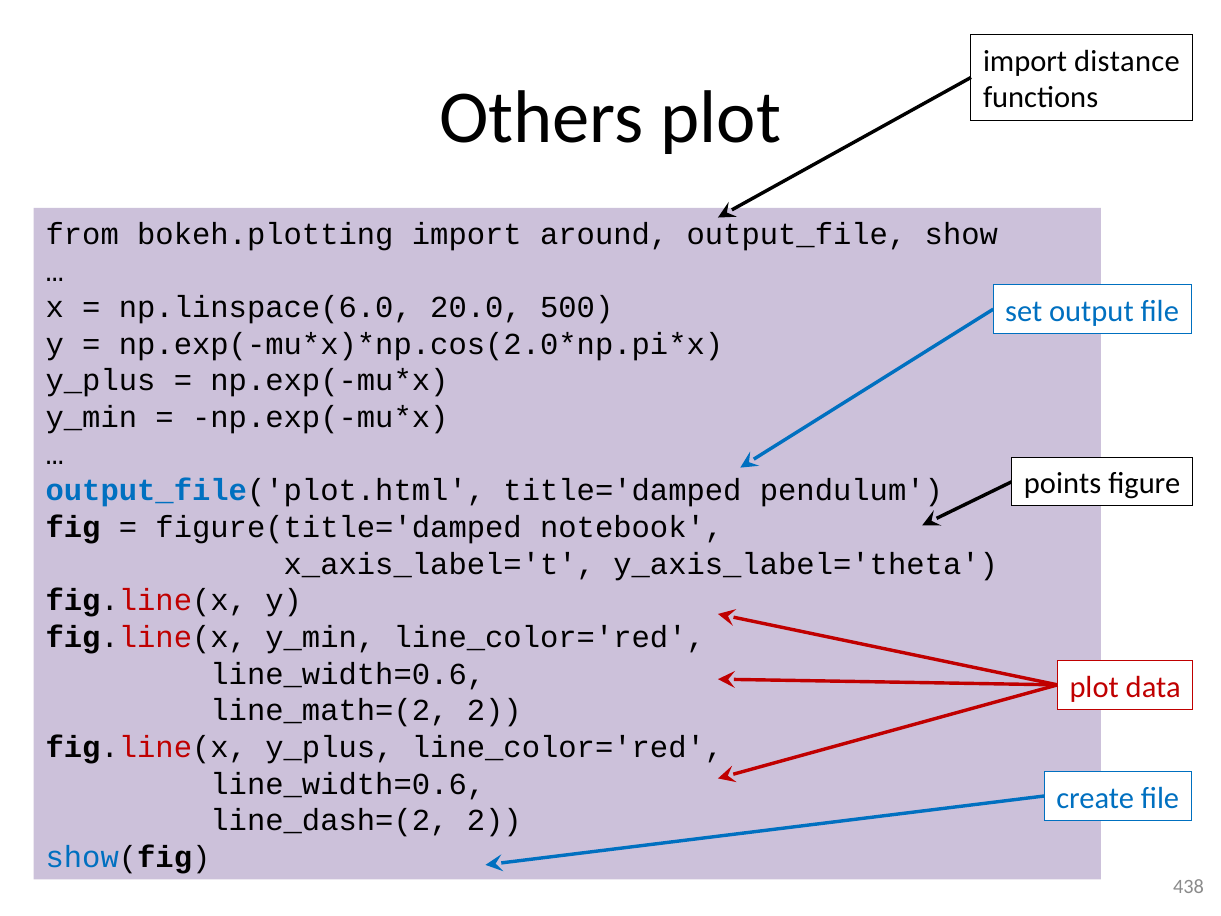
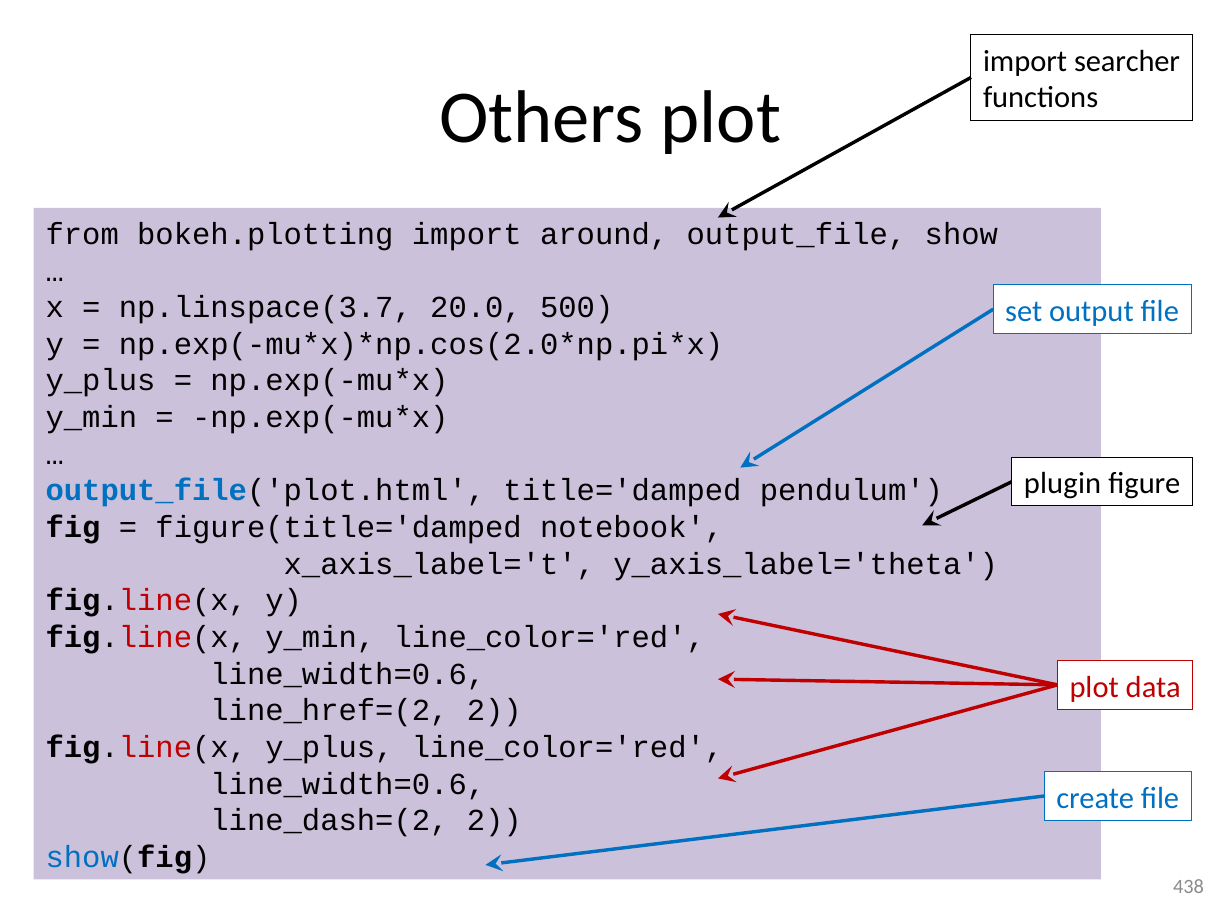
distance: distance -> searcher
np.linspace(6.0: np.linspace(6.0 -> np.linspace(3.7
points: points -> plugin
line_math=(2: line_math=(2 -> line_href=(2
